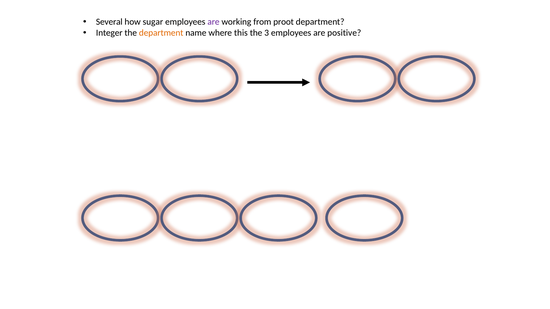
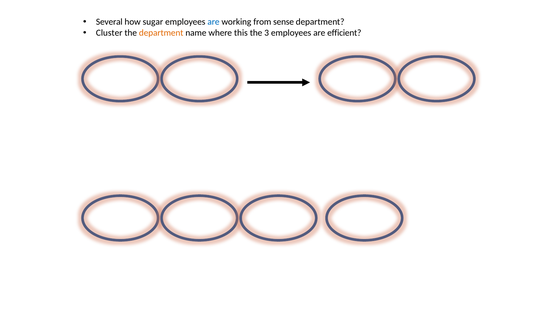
are at (213, 22) colour: purple -> blue
proot: proot -> sense
Integer: Integer -> Cluster
positive: positive -> efficient
